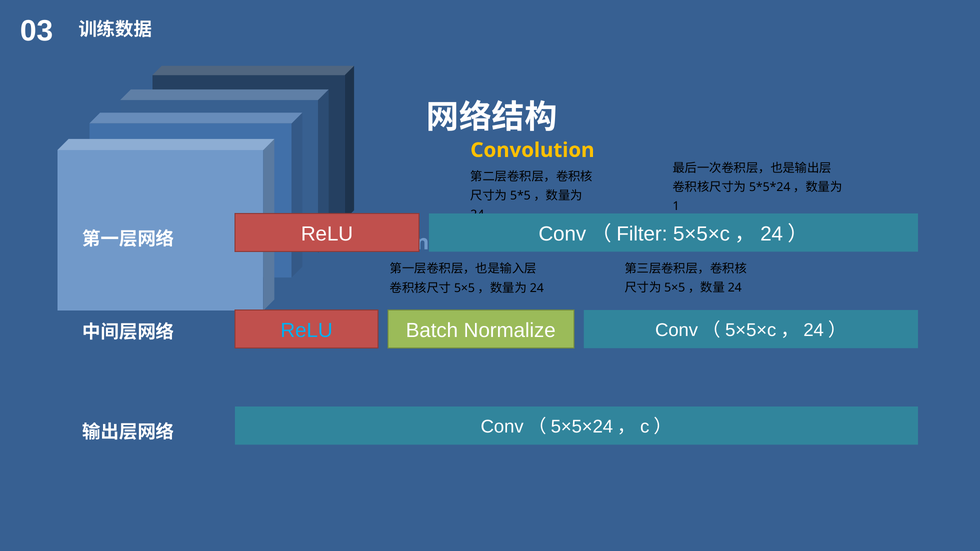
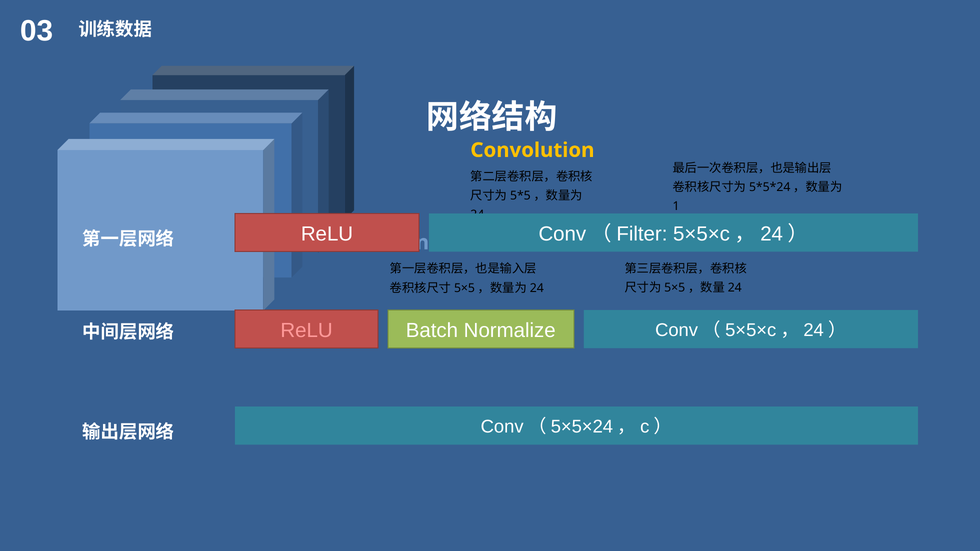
ReLU at (307, 331) colour: light blue -> pink
